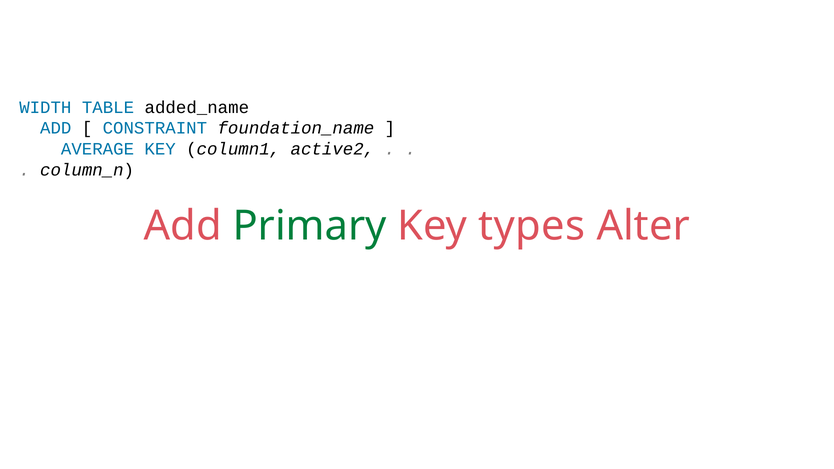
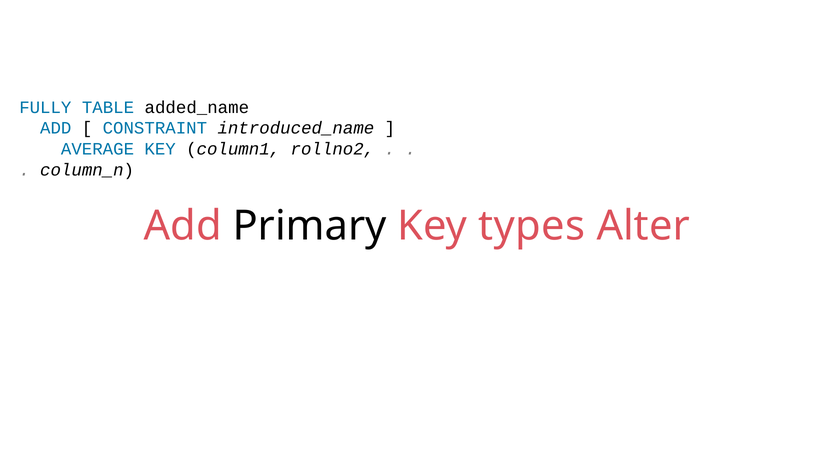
WIDTH: WIDTH -> FULLY
foundation_name: foundation_name -> introduced_name
active2: active2 -> rollno2
Primary colour: green -> black
